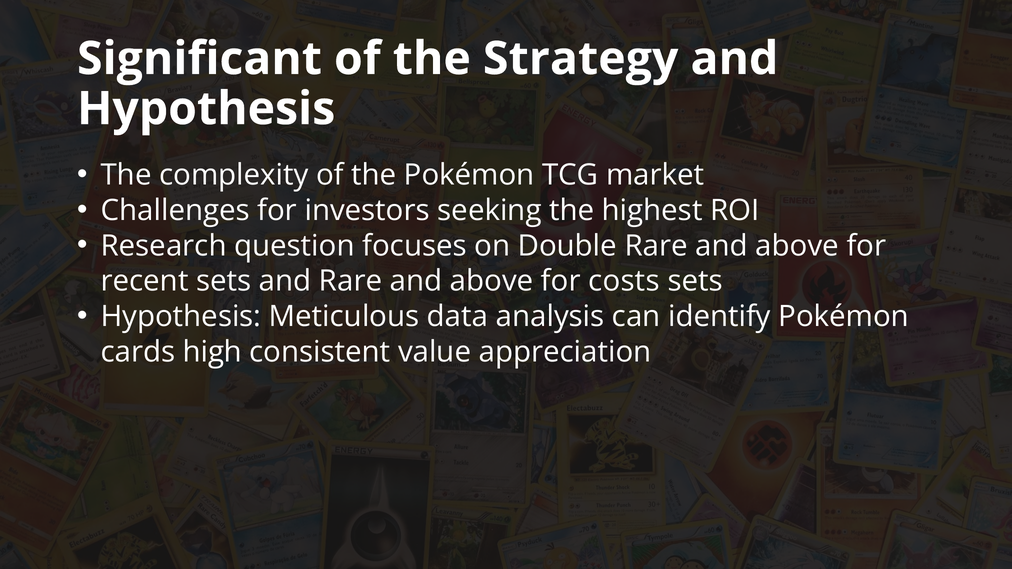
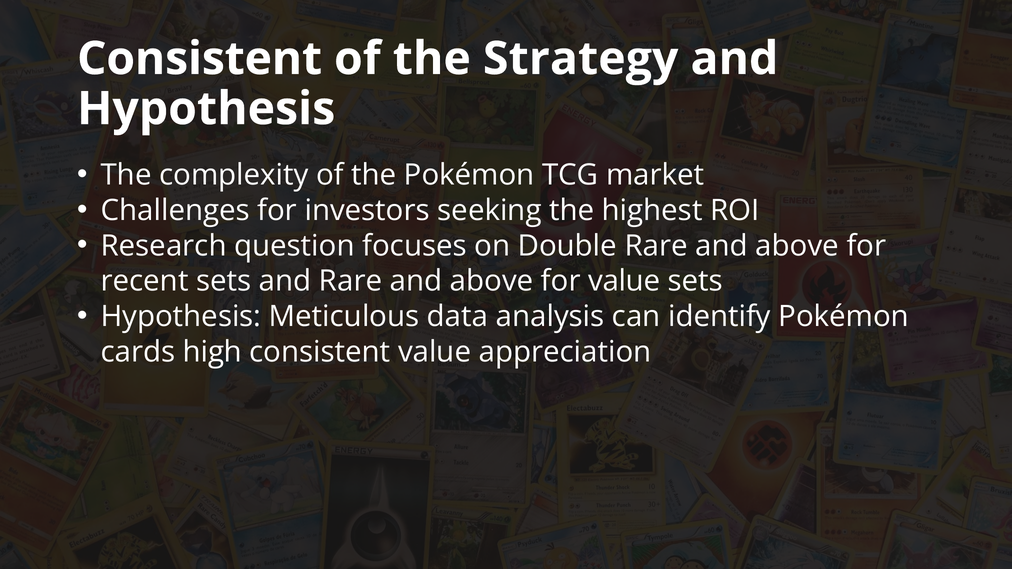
Significant at (199, 59): Significant -> Consistent
for costs: costs -> value
